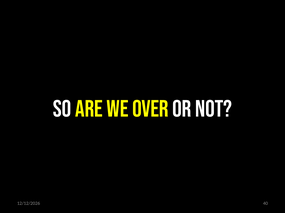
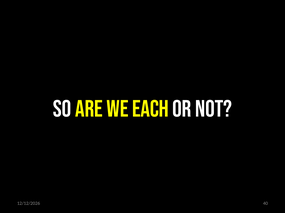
OVER: OVER -> EACH
